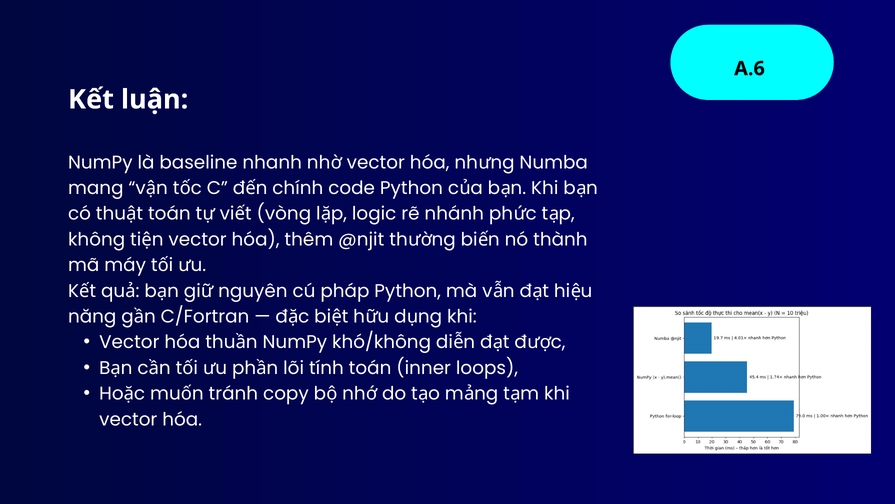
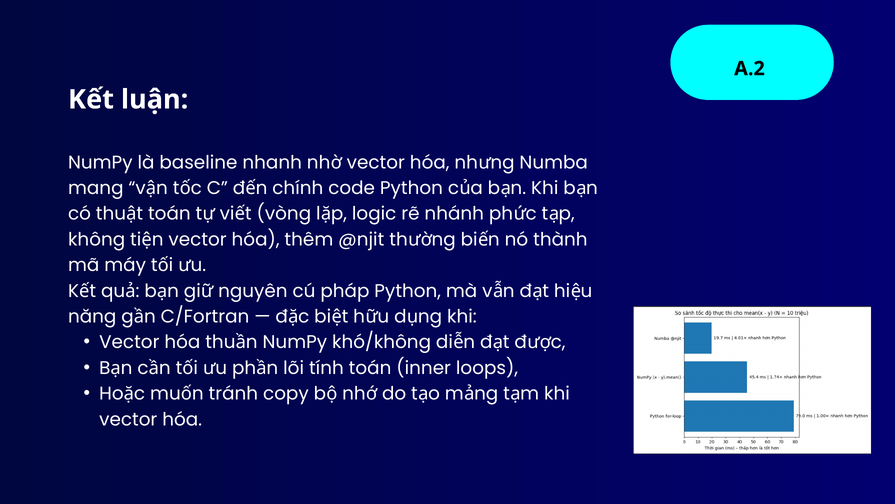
A.6: A.6 -> A.2
